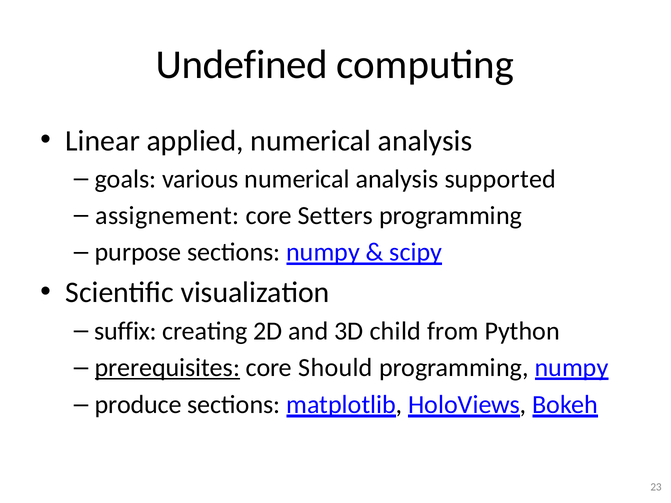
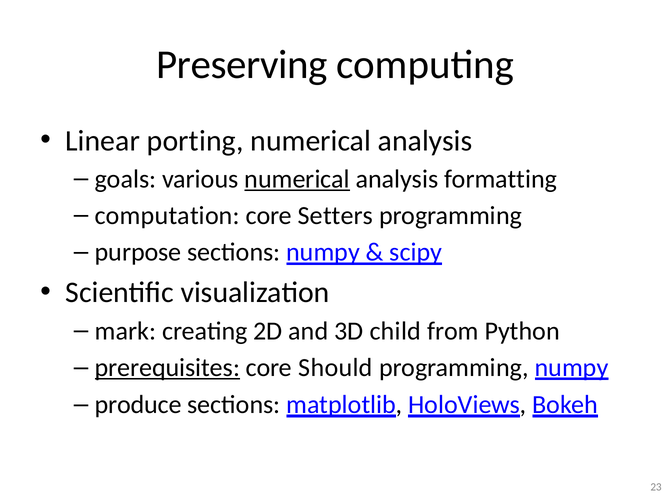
Undefined: Undefined -> Preserving
applied: applied -> porting
numerical at (297, 179) underline: none -> present
supported: supported -> formatting
assignement: assignement -> computation
suffix: suffix -> mark
